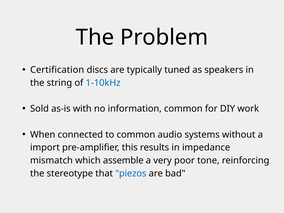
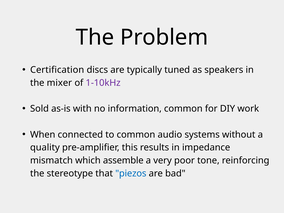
string: string -> mixer
1-10kHz colour: blue -> purple
import: import -> quality
